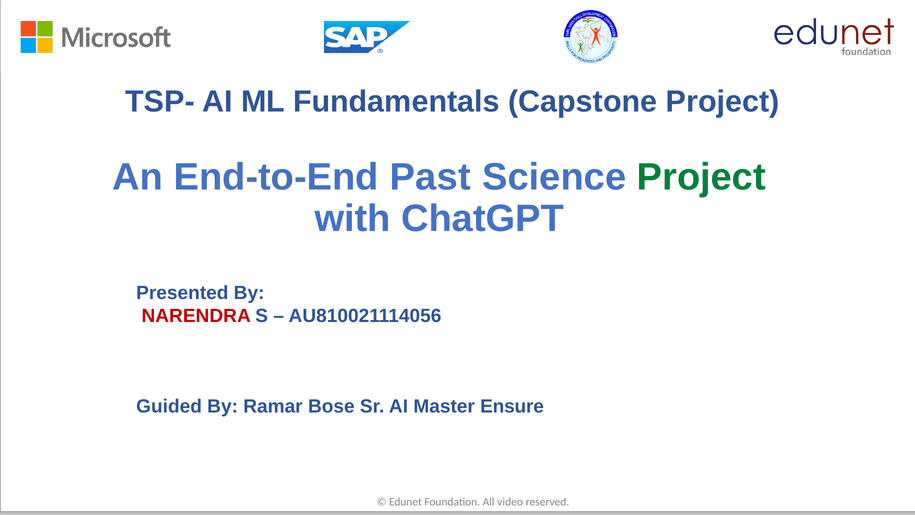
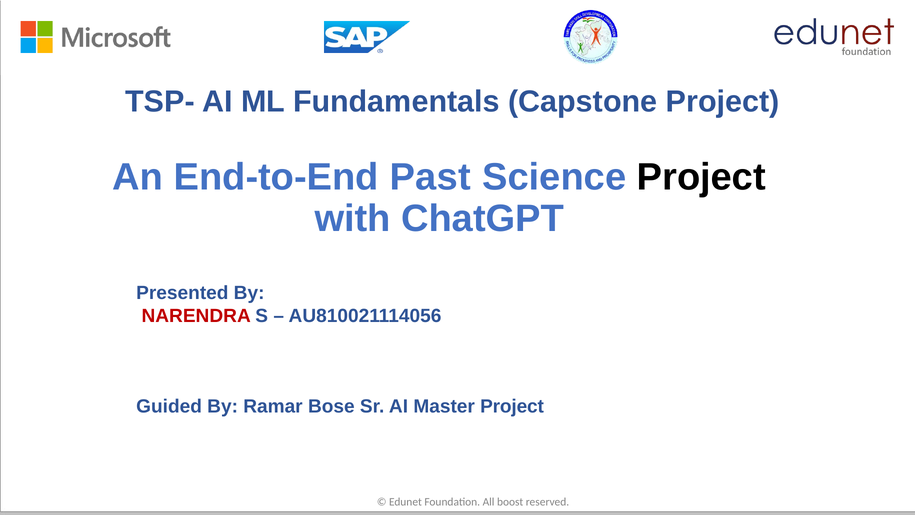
Project at (701, 177) colour: green -> black
Master Ensure: Ensure -> Project
video: video -> boost
